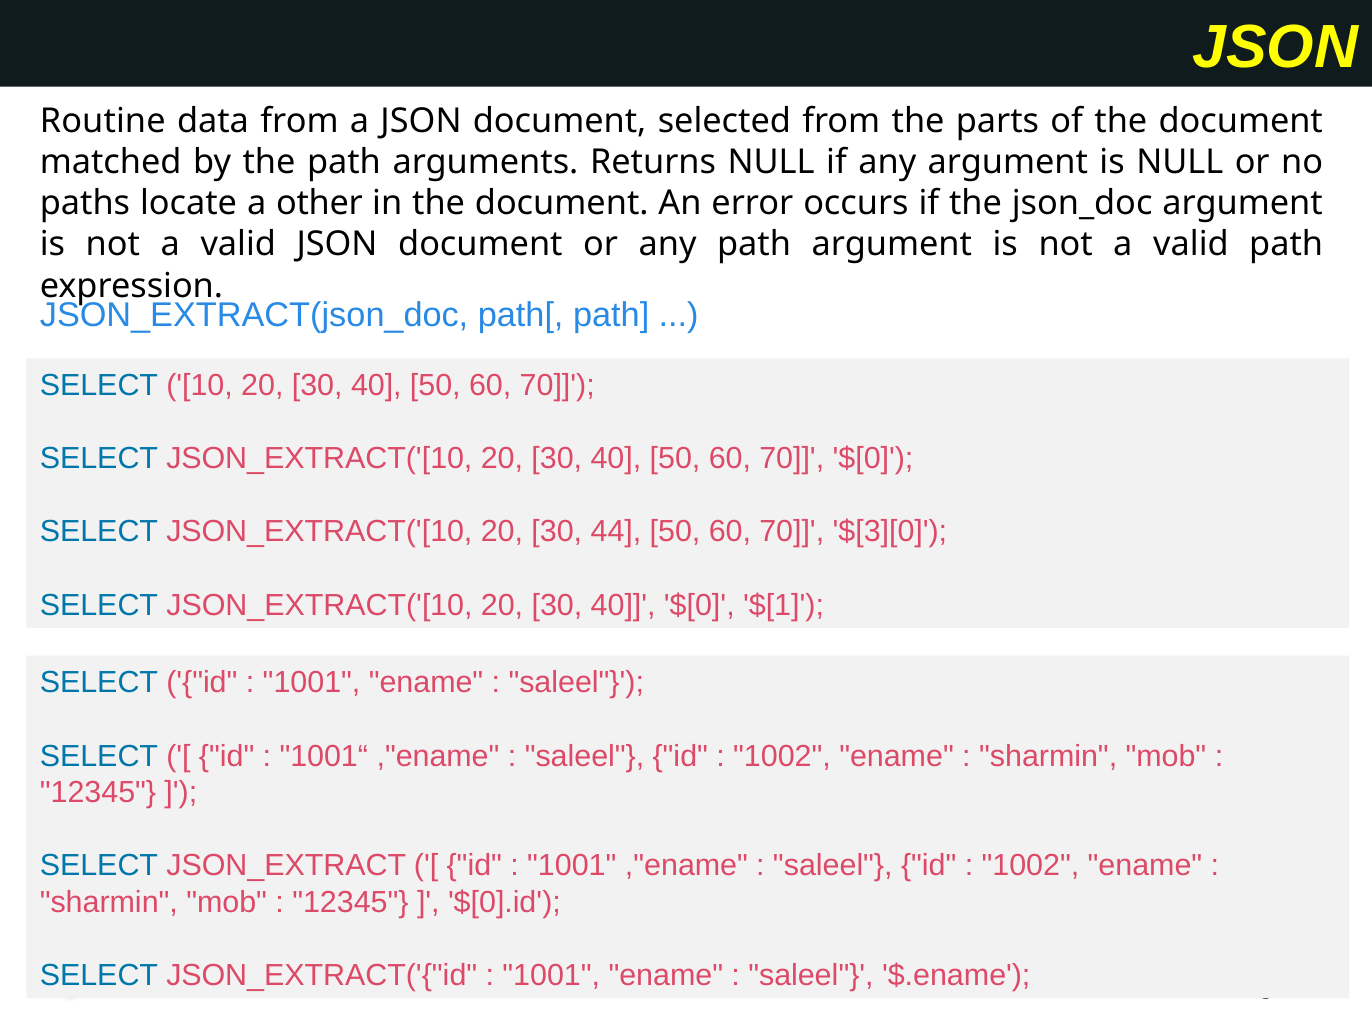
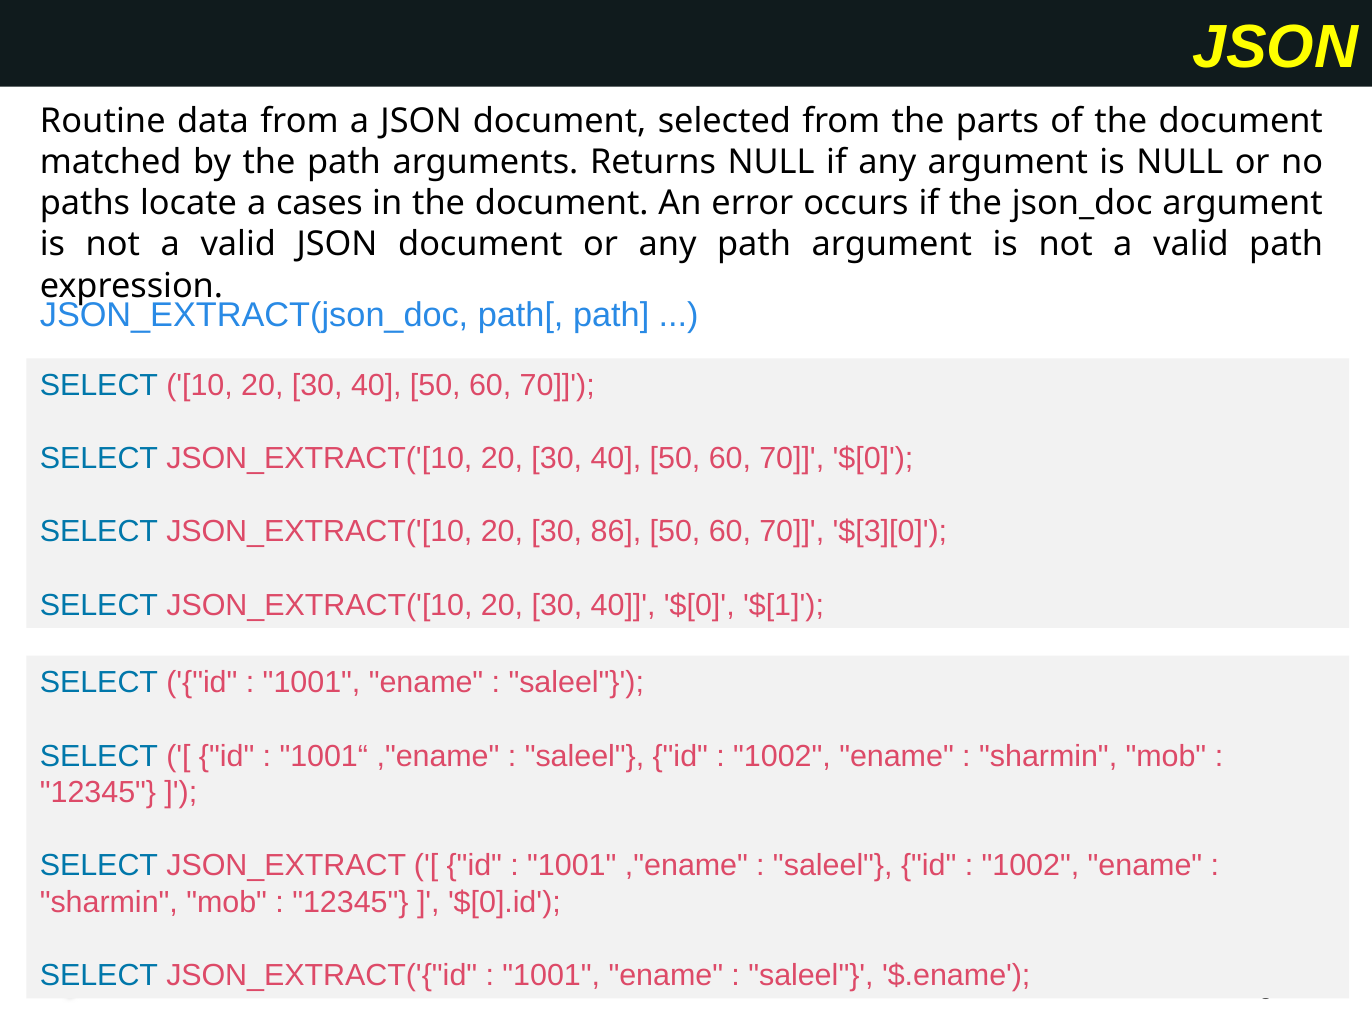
other: other -> cases
44: 44 -> 86
